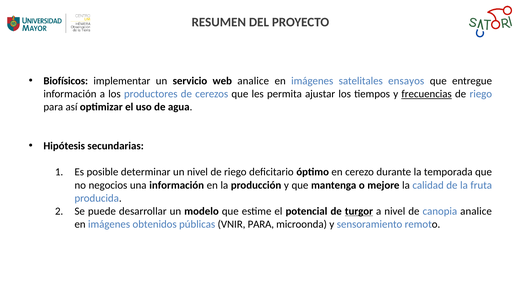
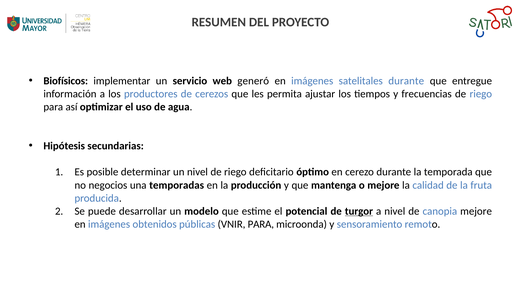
web analice: analice -> generó
satelitales ensayos: ensayos -> durante
frecuencias underline: present -> none
una información: información -> temporadas
canopia analice: analice -> mejore
